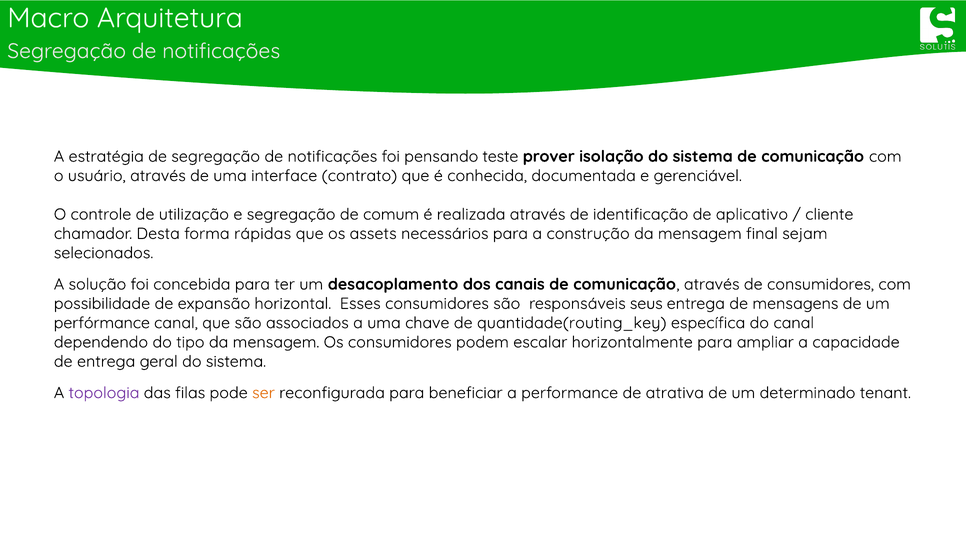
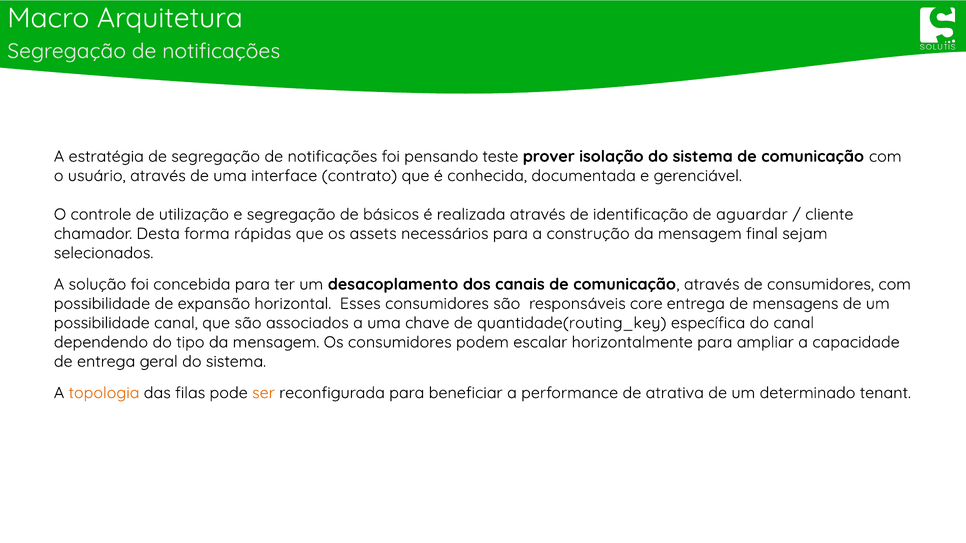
comum: comum -> básicos
aplicativo: aplicativo -> aguardar
seus: seus -> core
perfórmance at (102, 323): perfórmance -> possibilidade
topologia colour: purple -> orange
